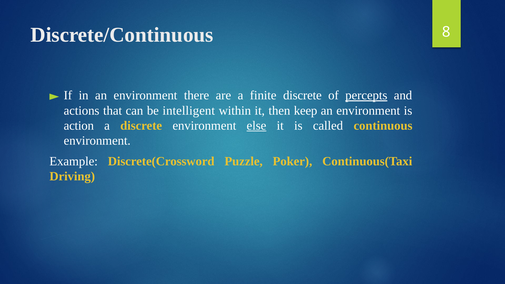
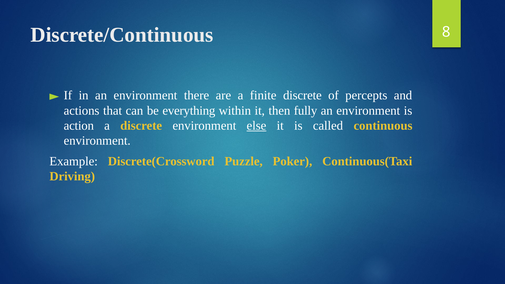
percepts underline: present -> none
intelligent: intelligent -> everything
keep: keep -> fully
